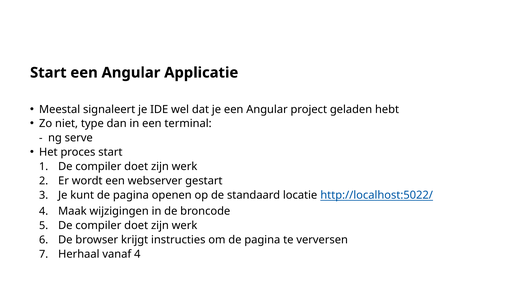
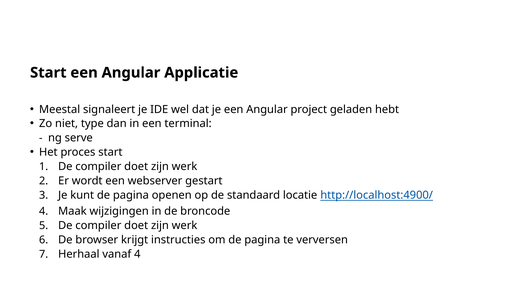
http://localhost:5022/: http://localhost:5022/ -> http://localhost:4900/
